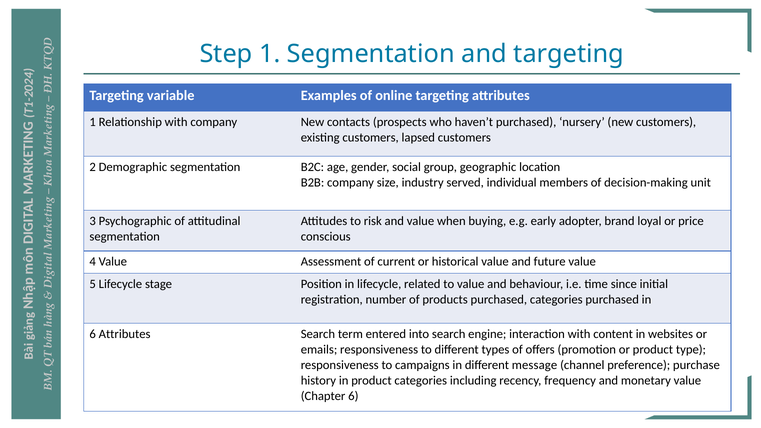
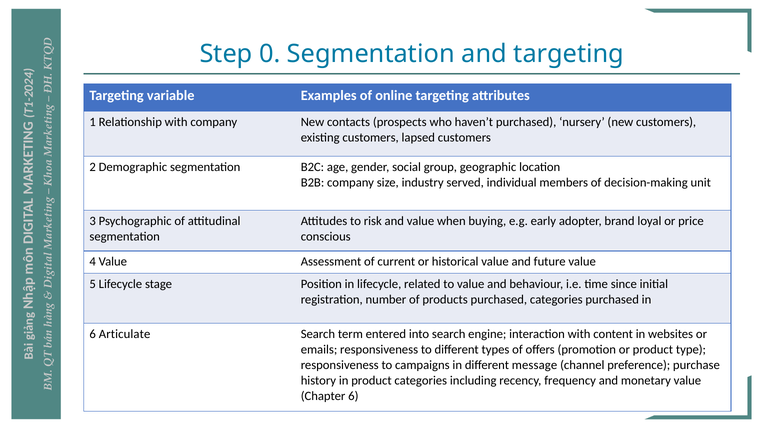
Step 1: 1 -> 0
6 Attributes: Attributes -> Articulate
